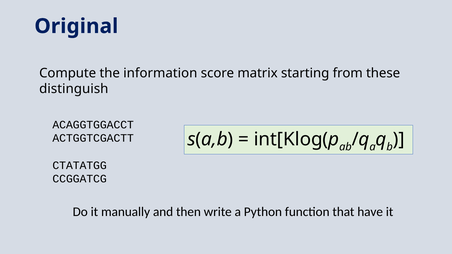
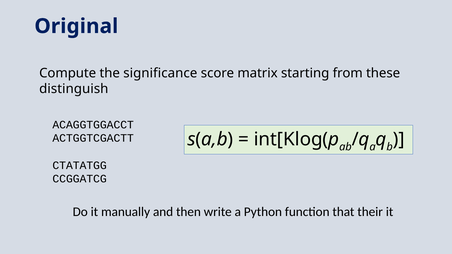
information: information -> significance
have: have -> their
